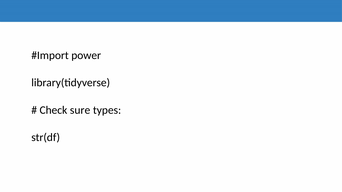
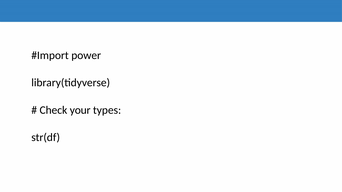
sure: sure -> your
